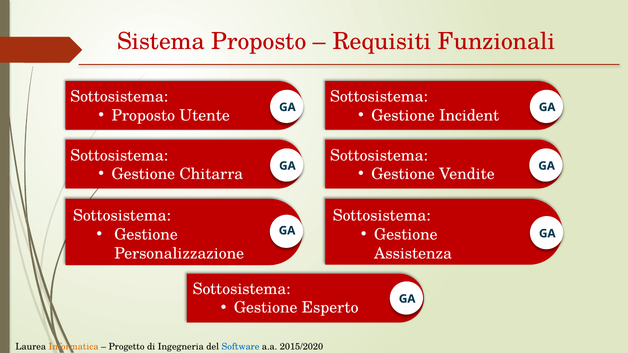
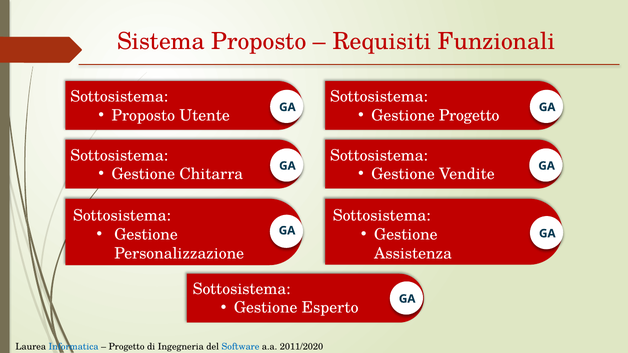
Gestione Incident: Incident -> Progetto
Informatica colour: orange -> blue
2015/2020: 2015/2020 -> 2011/2020
